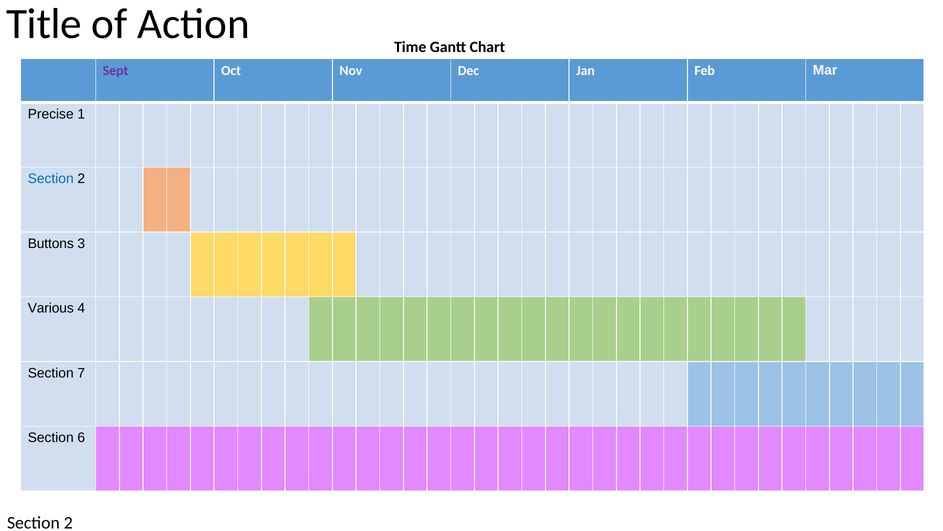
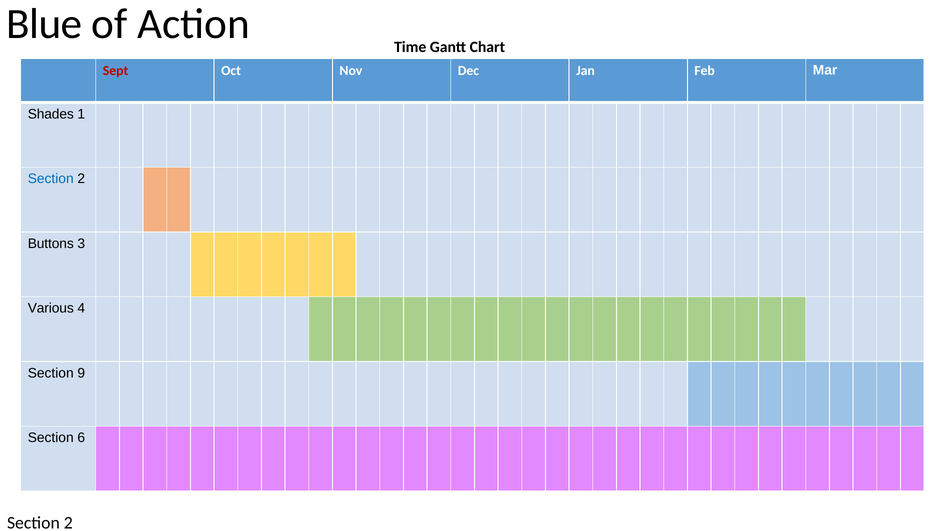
Title: Title -> Blue
Sept colour: purple -> red
Precise: Precise -> Shades
7: 7 -> 9
